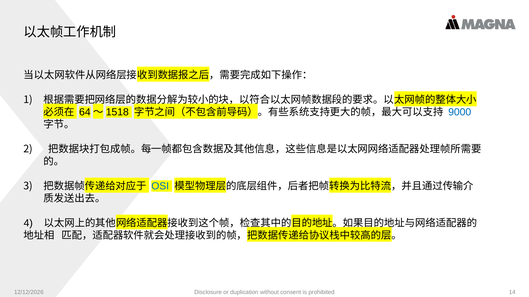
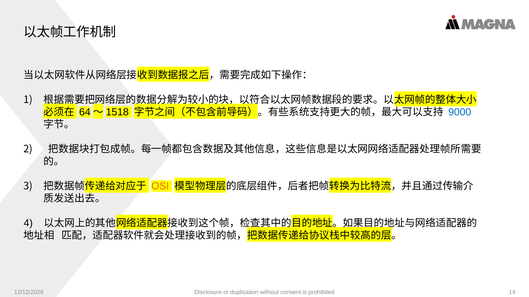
OSI colour: blue -> orange
